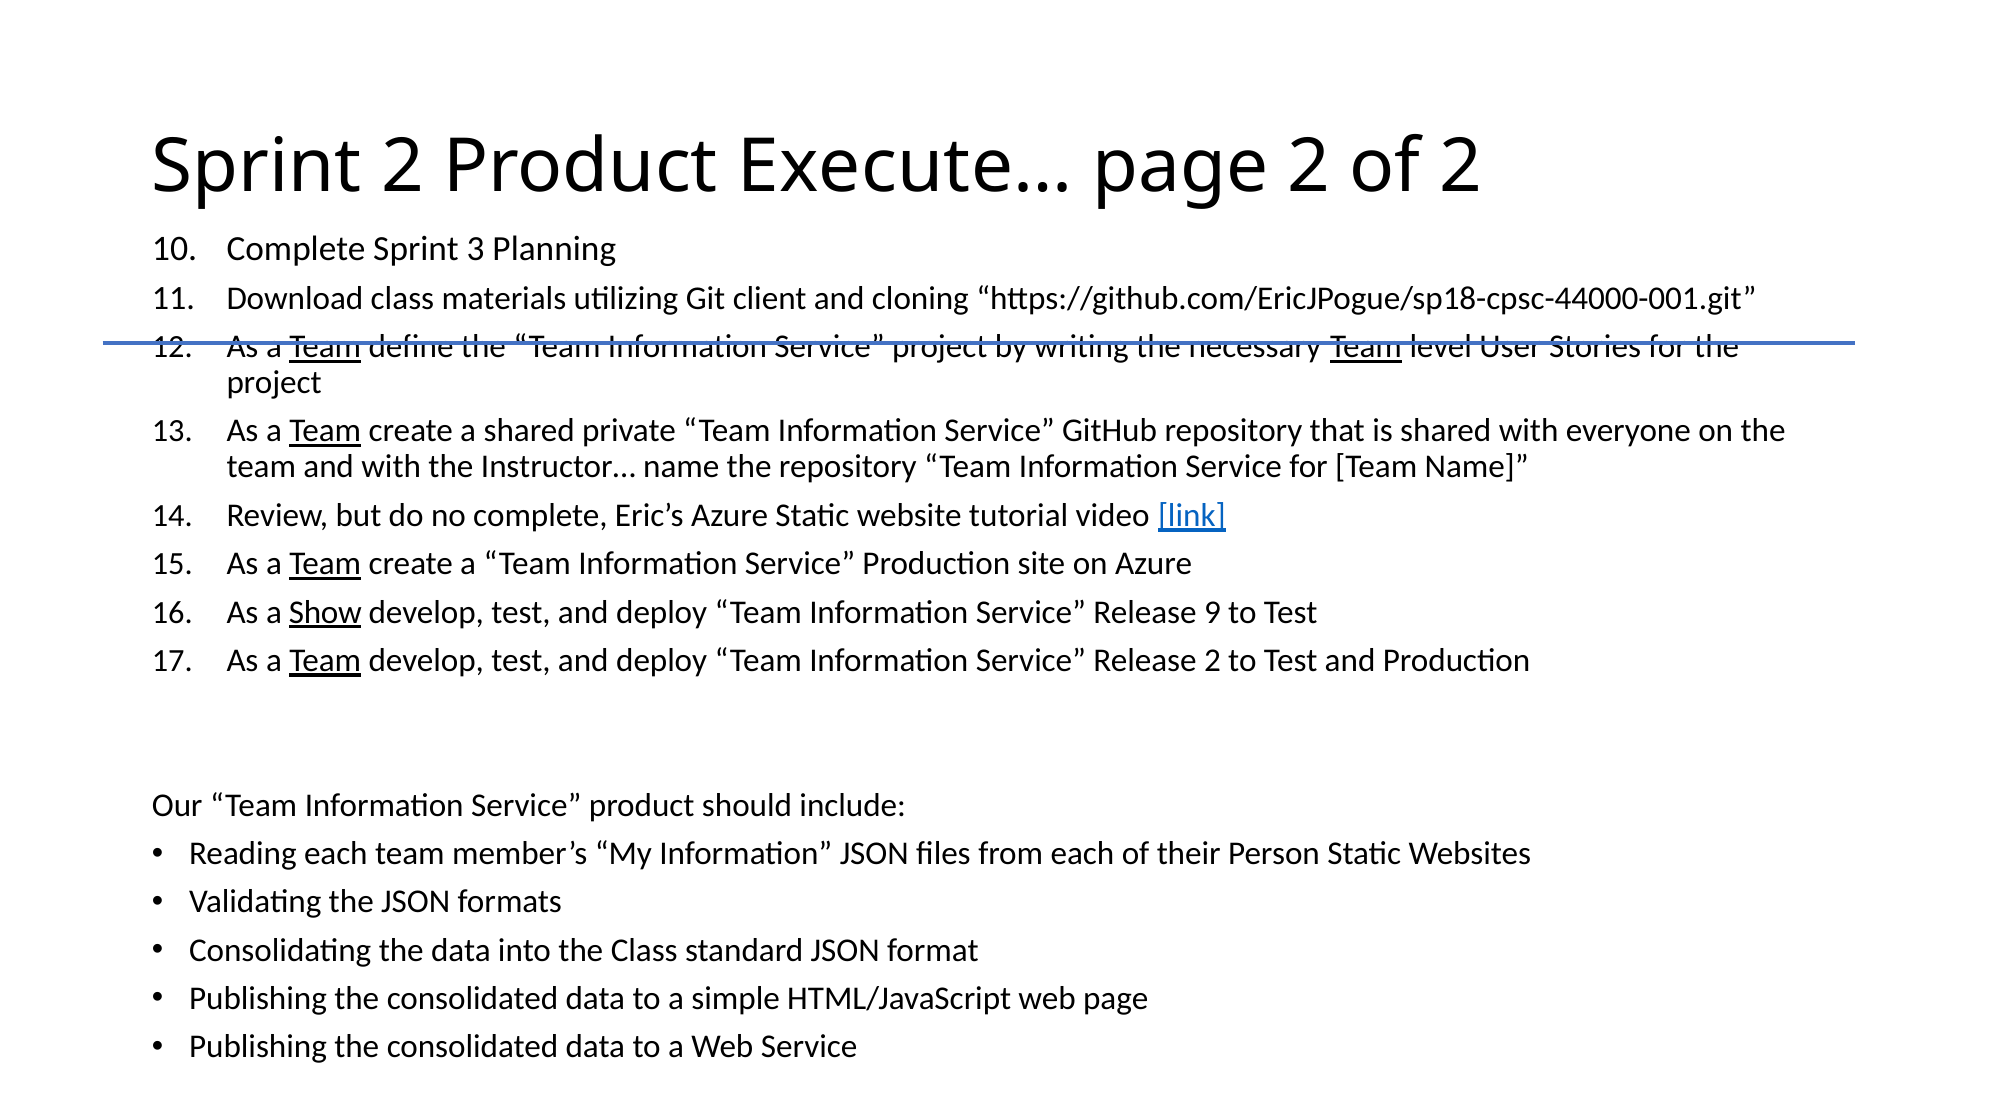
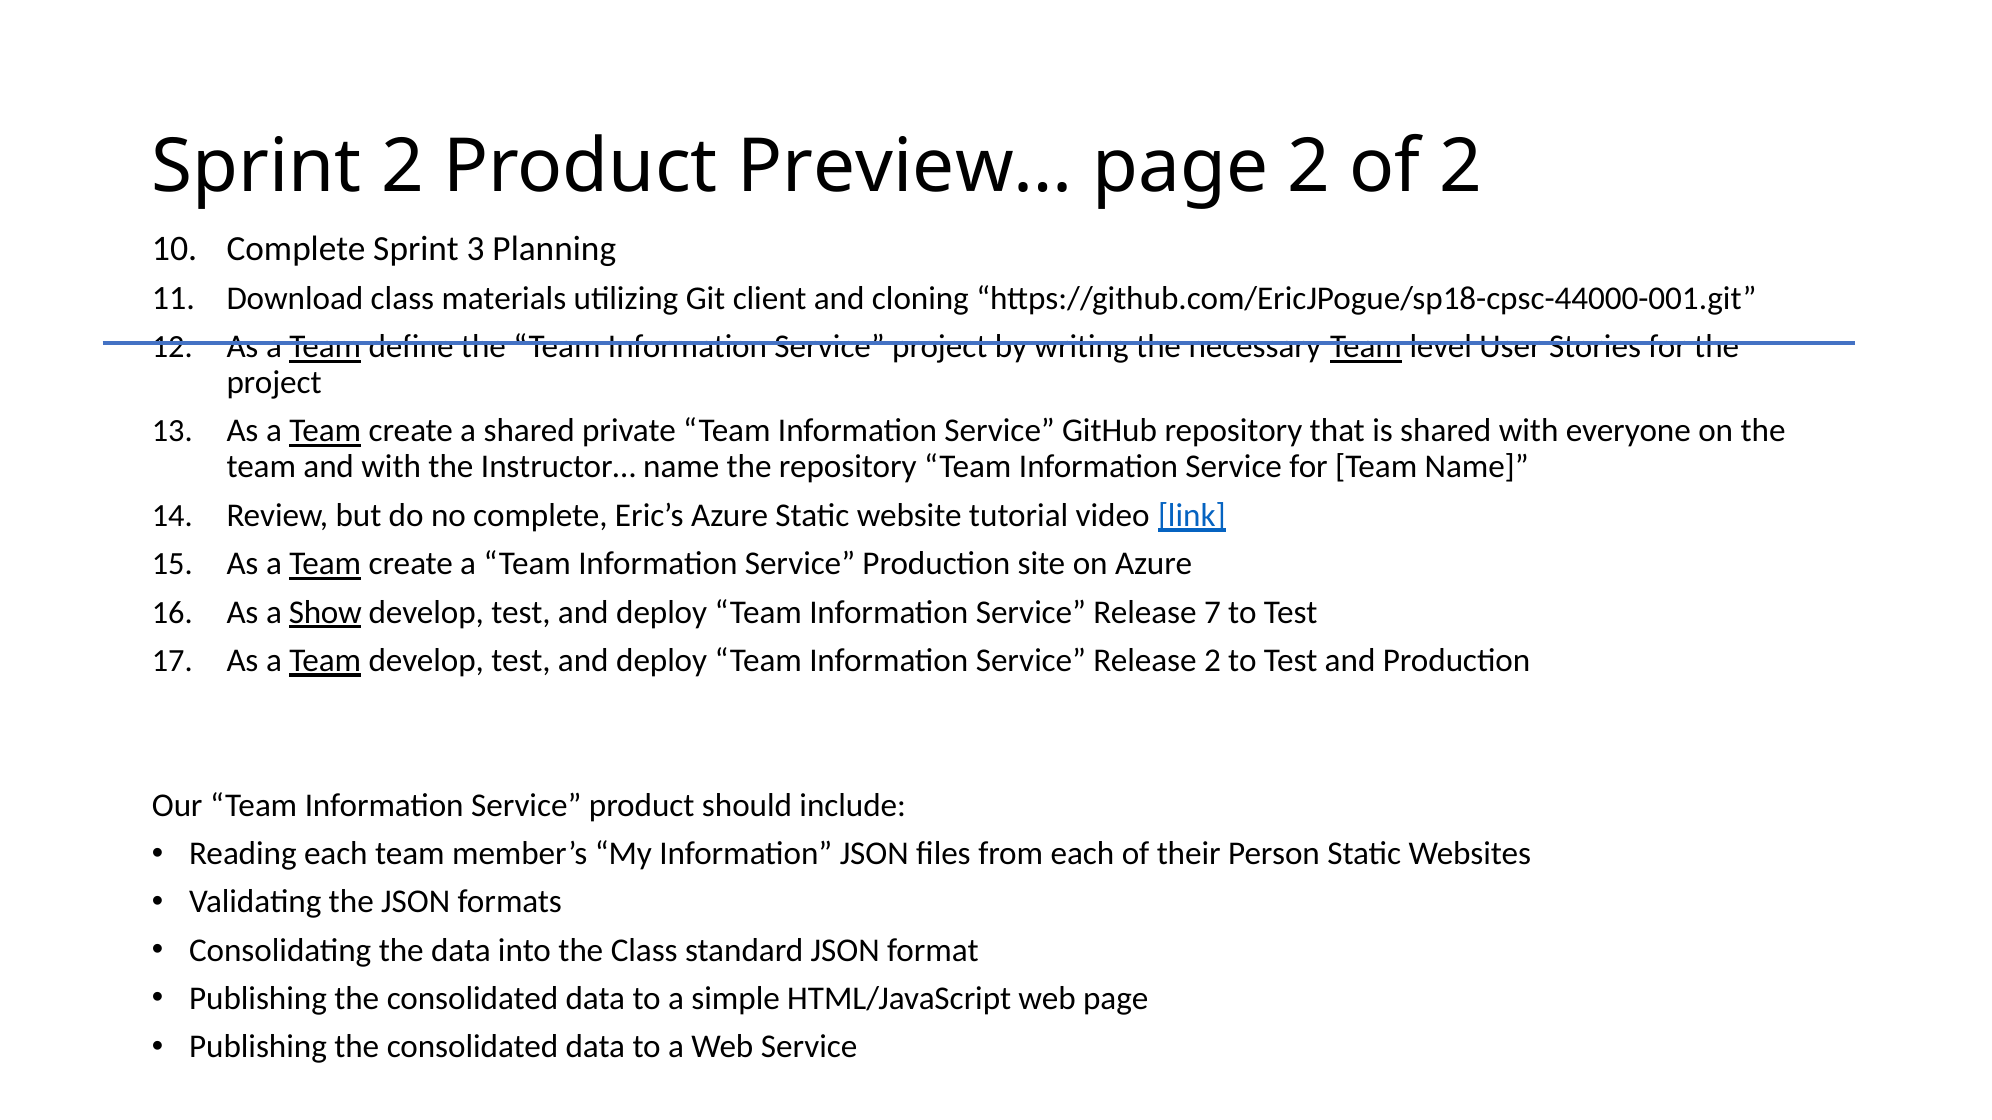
Execute…: Execute… -> Preview…
9: 9 -> 7
